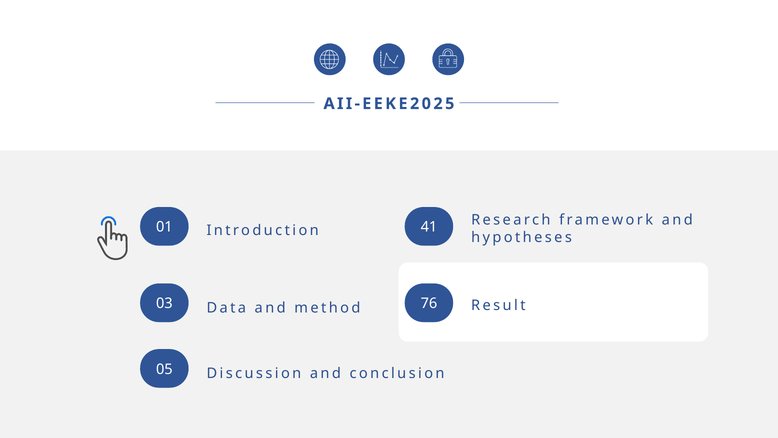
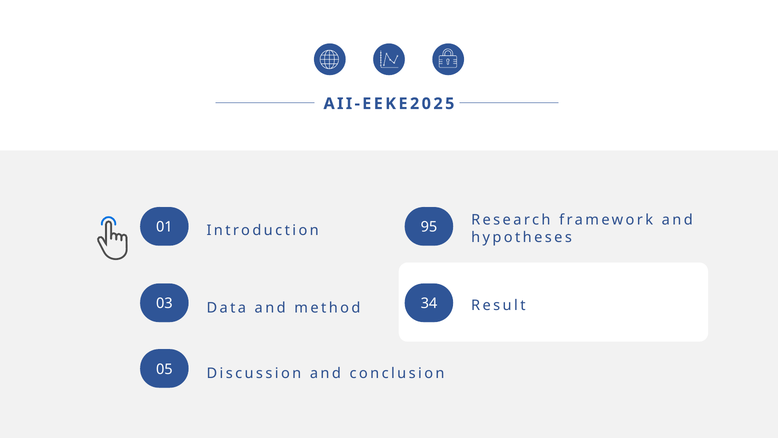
41: 41 -> 95
76: 76 -> 34
